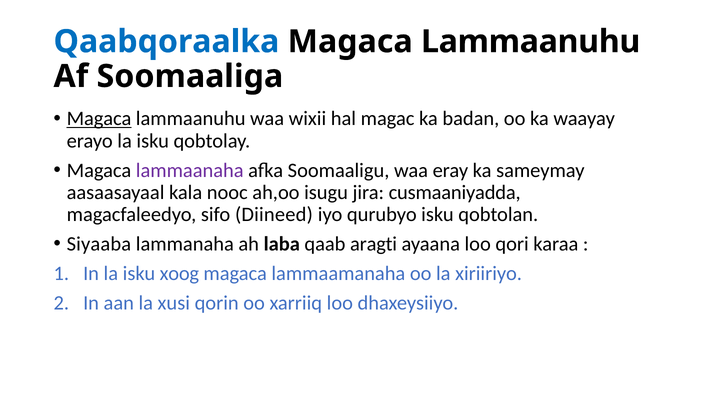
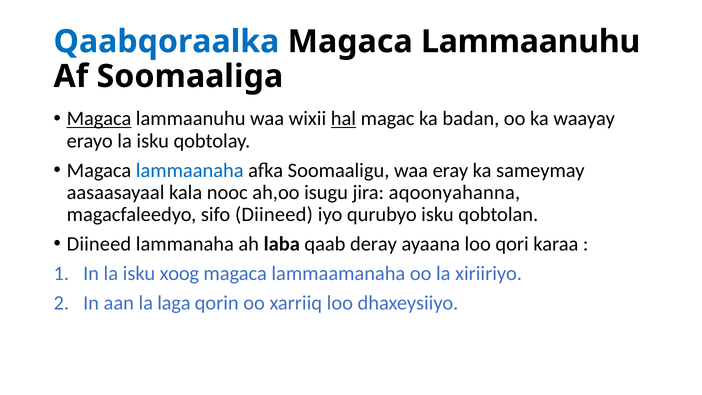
hal underline: none -> present
lammaanaha colour: purple -> blue
cusmaaniyadda: cusmaaniyadda -> aqoonyahanna
Siyaaba at (99, 244): Siyaaba -> Diineed
aragti: aragti -> deray
xusi: xusi -> laga
